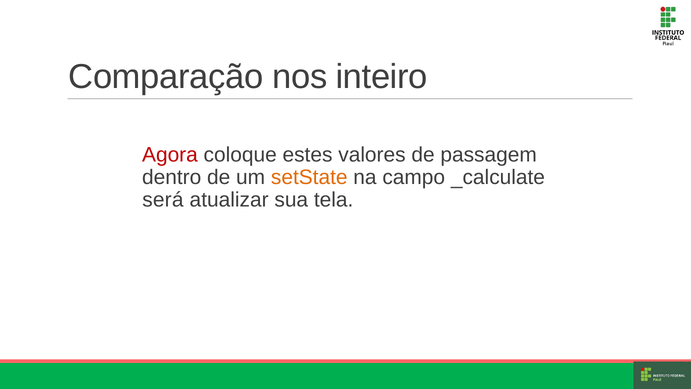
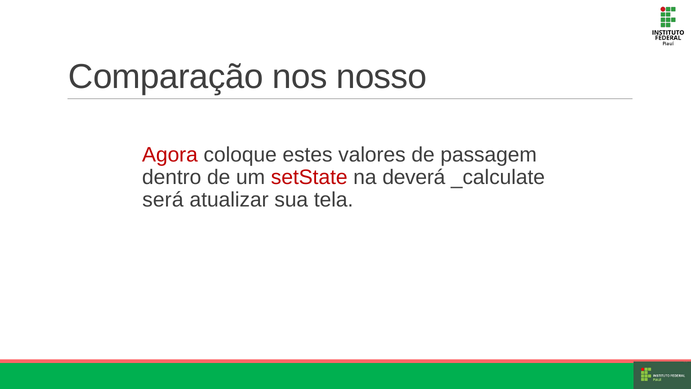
inteiro: inteiro -> nosso
setState colour: orange -> red
campo: campo -> deverá
